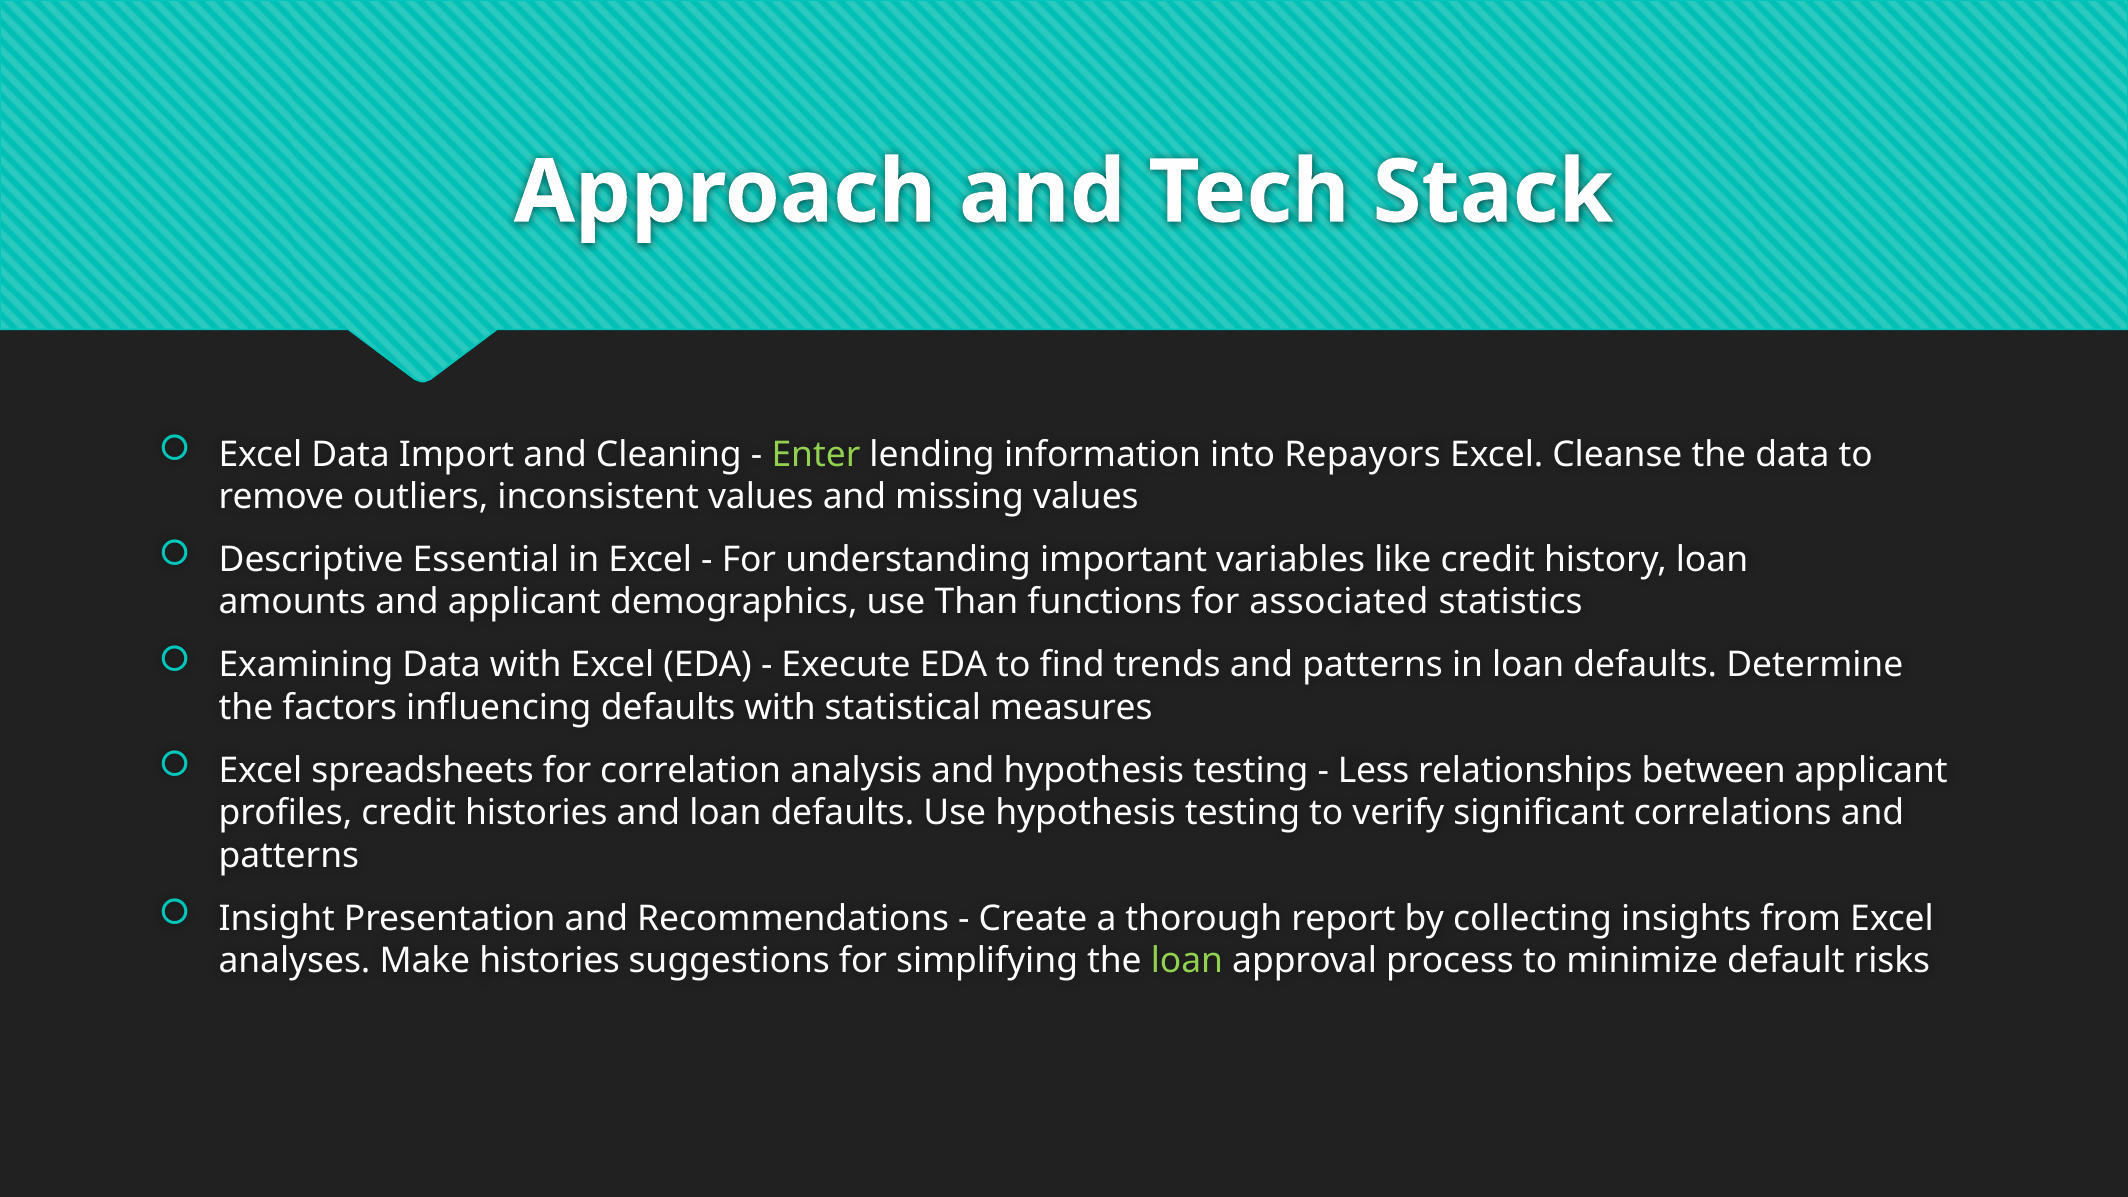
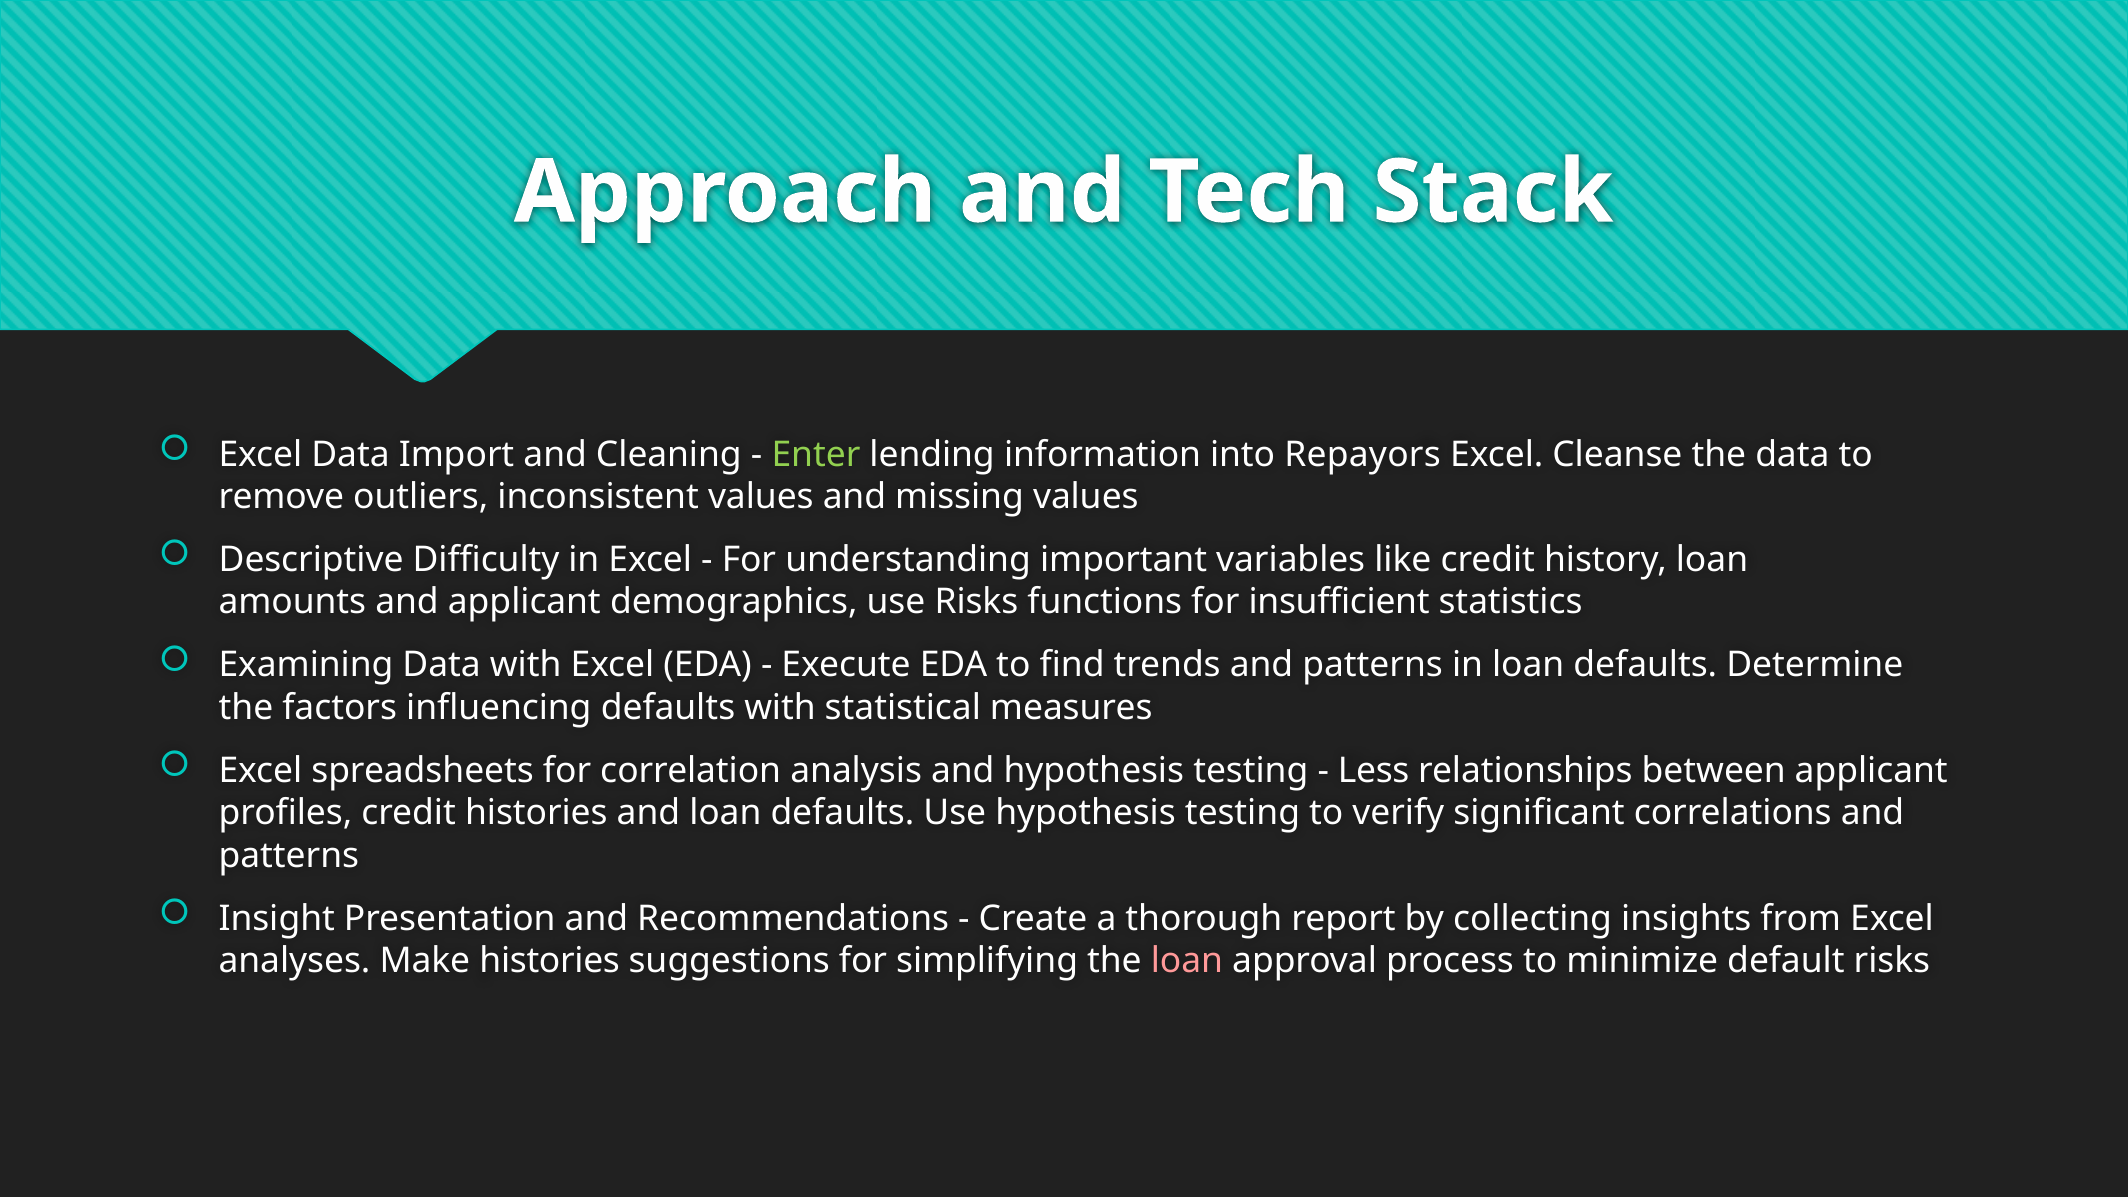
Essential: Essential -> Difficulty
use Than: Than -> Risks
associated: associated -> insufficient
loan at (1187, 961) colour: light green -> pink
